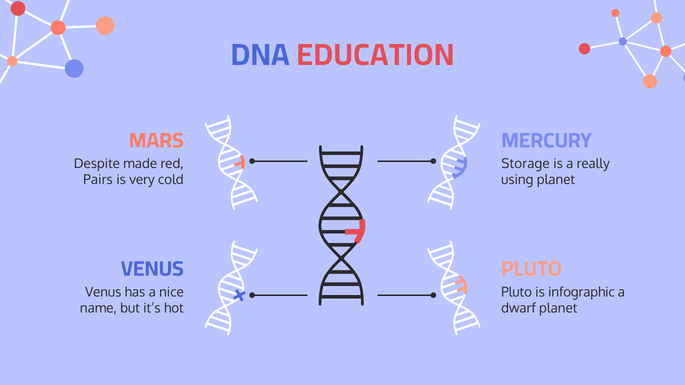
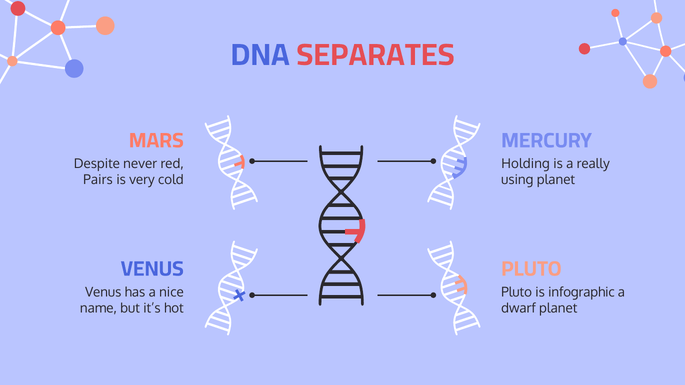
EDUCATION: EDUCATION -> SEPARATES
made: made -> never
Storage: Storage -> Holding
